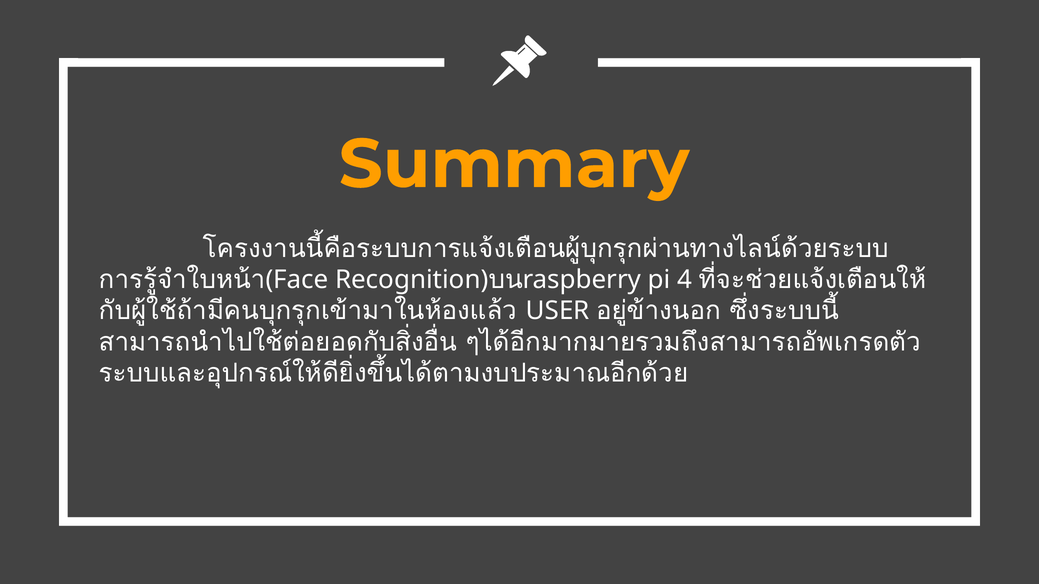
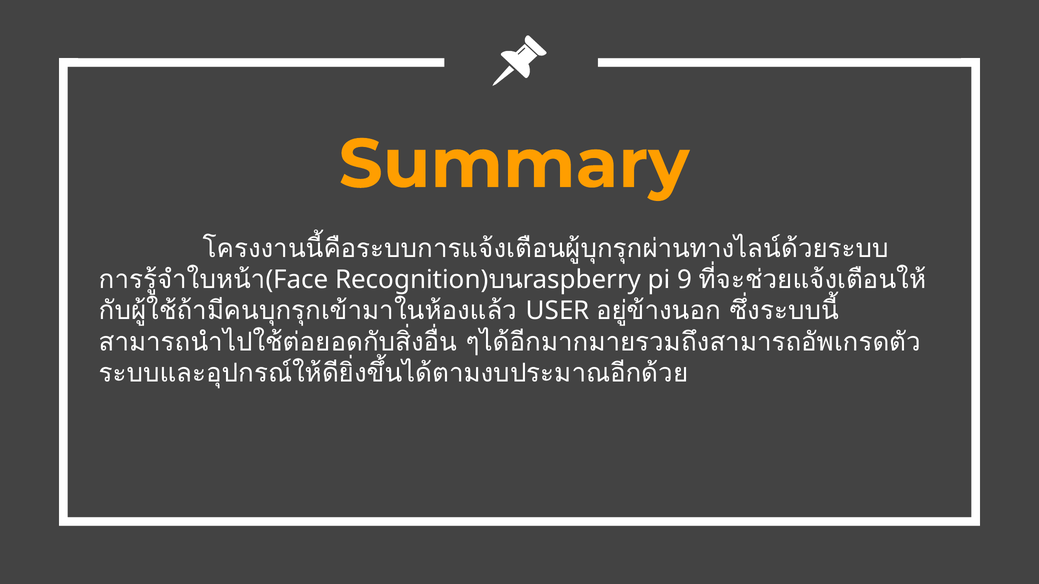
4: 4 -> 9
